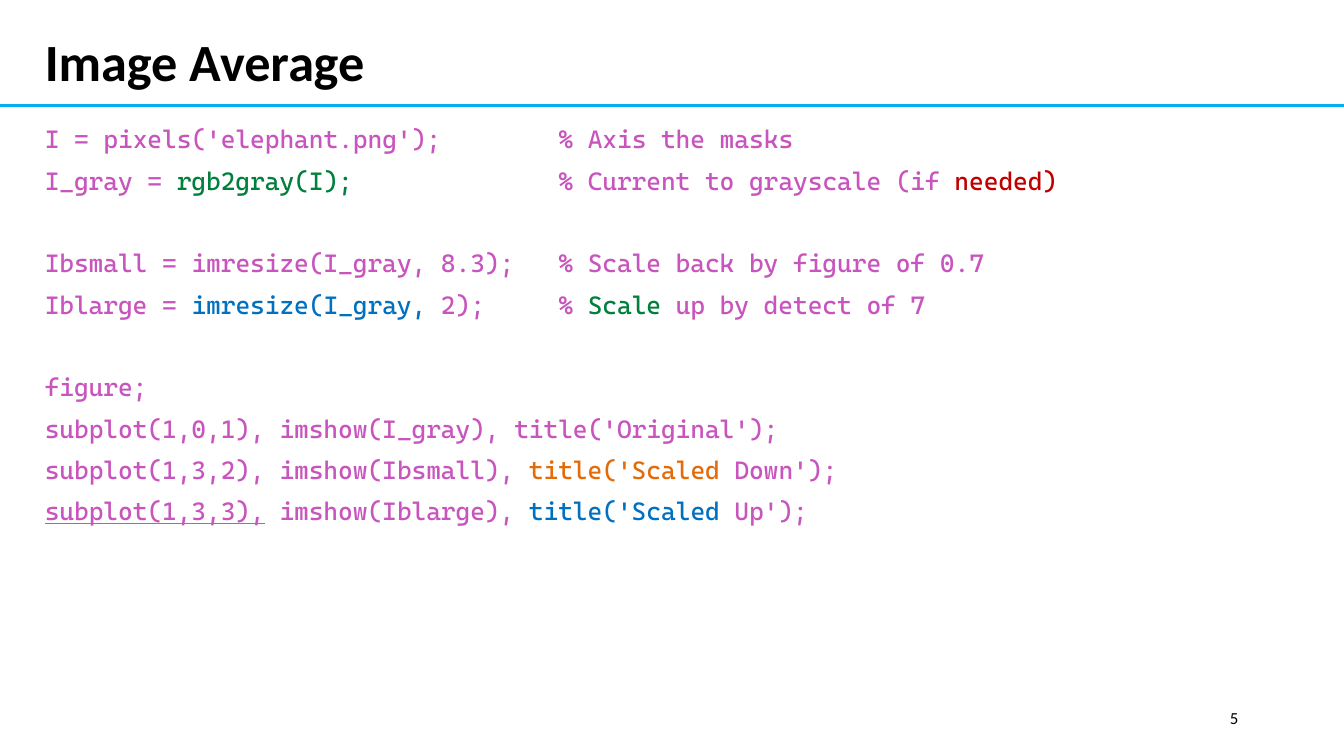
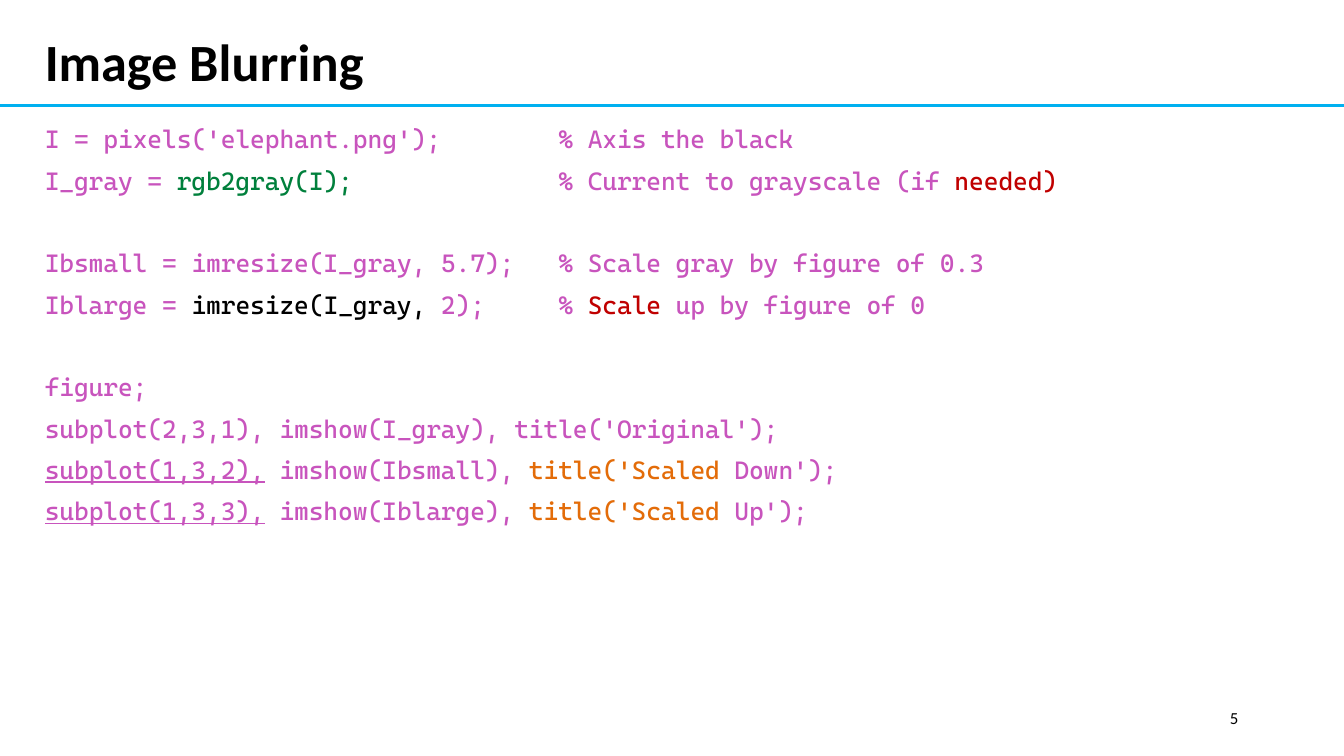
Average: Average -> Blurring
masks: masks -> black
8.3: 8.3 -> 5.7
back: back -> gray
0.7: 0.7 -> 0.3
imresize(I_gray at (309, 306) colour: blue -> black
Scale at (624, 306) colour: green -> red
up by detect: detect -> figure
7: 7 -> 0
subplot(1,0,1: subplot(1,0,1 -> subplot(2,3,1
subplot(1,3,2 underline: none -> present
title('Scaled at (624, 513) colour: blue -> orange
